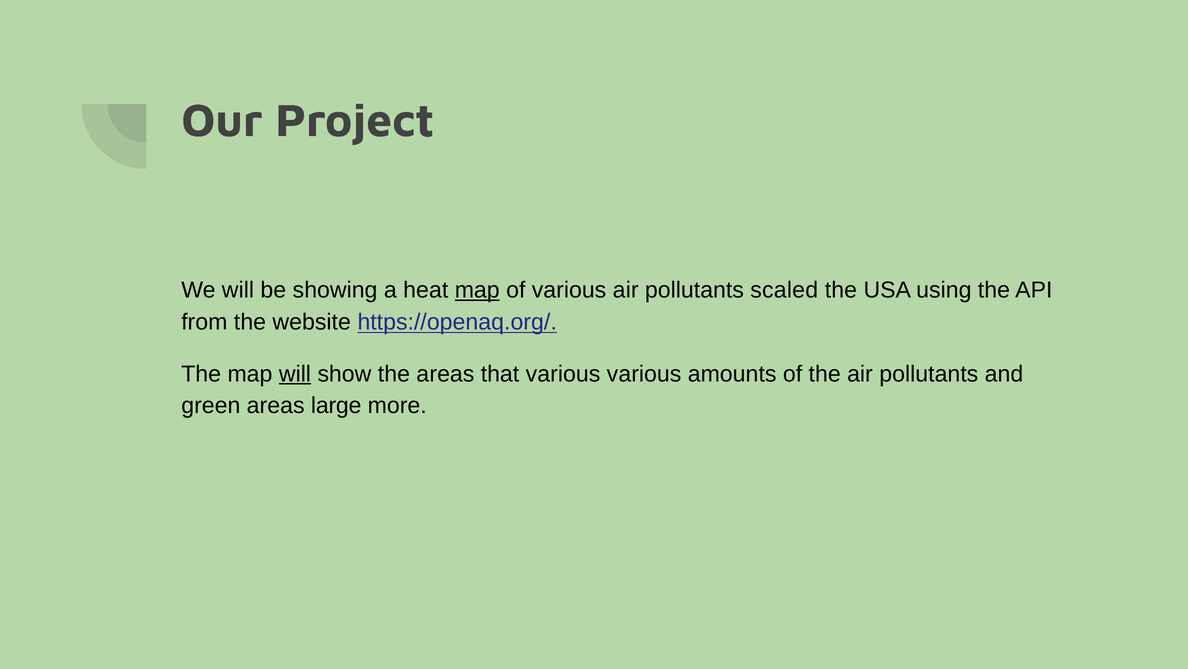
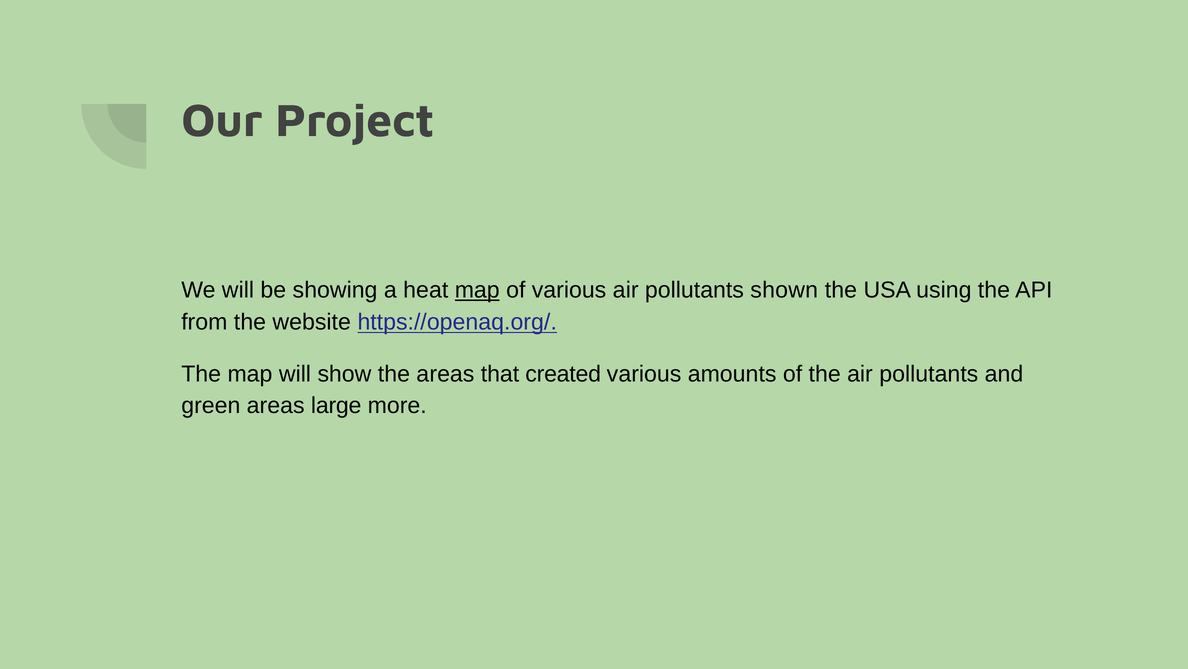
scaled: scaled -> shown
will at (295, 374) underline: present -> none
that various: various -> created
